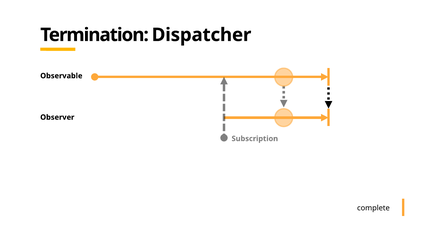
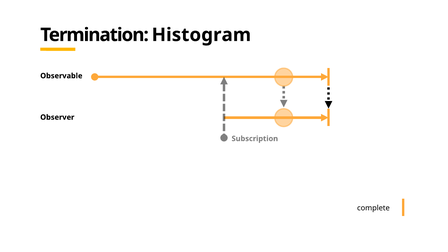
Dispatcher: Dispatcher -> Histogram
